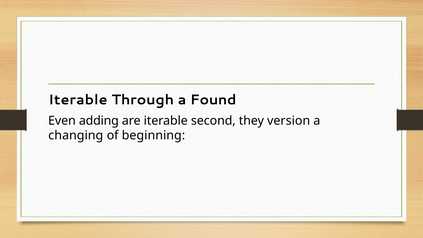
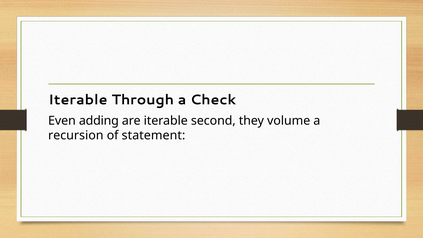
Found: Found -> Check
version: version -> volume
changing: changing -> recursion
beginning: beginning -> statement
